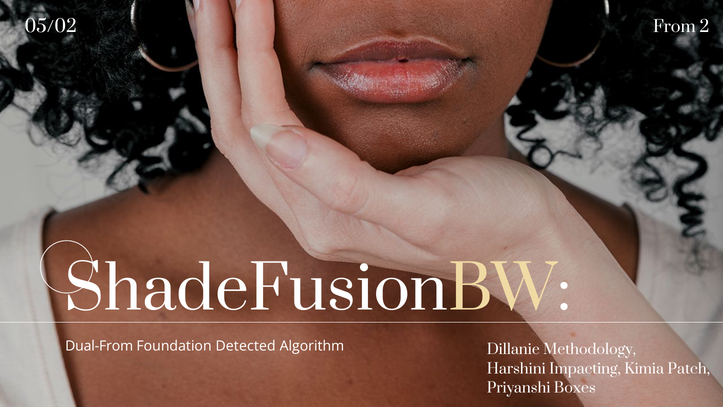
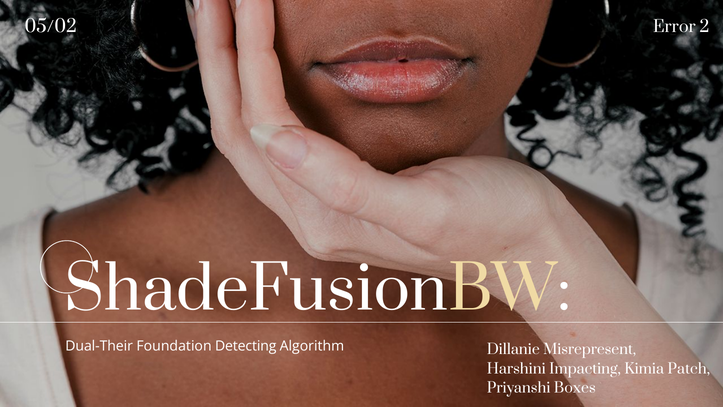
From: From -> Error
Dual-From: Dual-From -> Dual-Their
Detected: Detected -> Detecting
Methodology: Methodology -> Misrepresent
